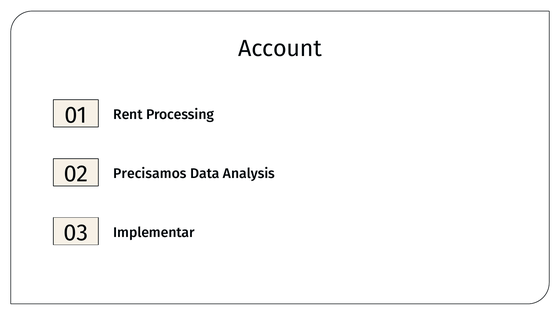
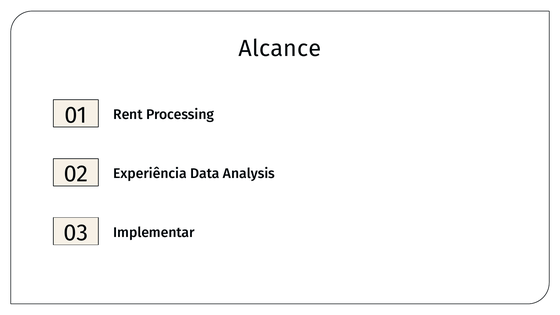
Account: Account -> Alcance
Precisamos: Precisamos -> Experiência
